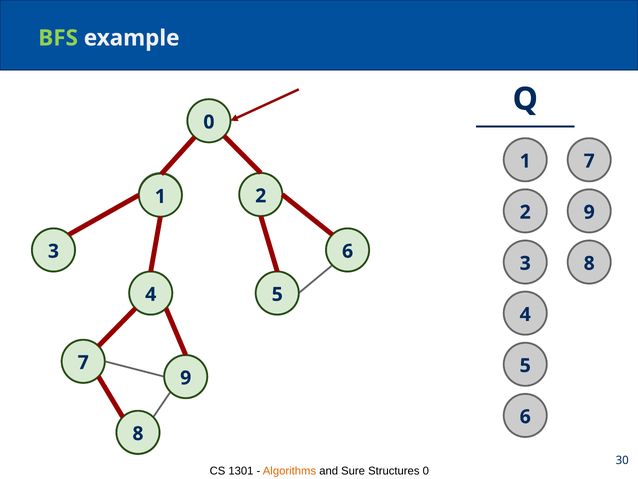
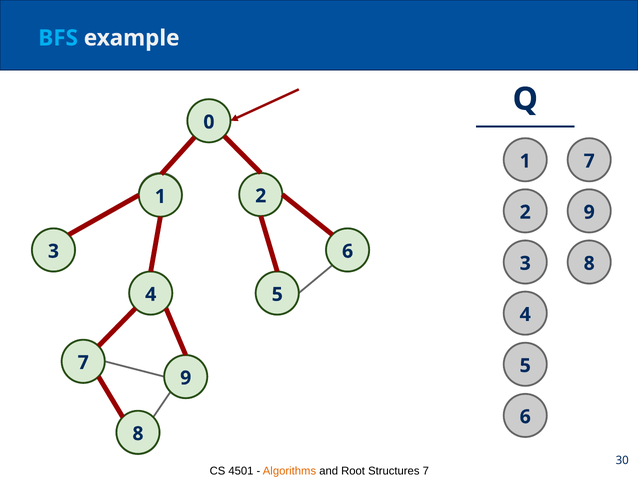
BFS colour: light green -> light blue
1301: 1301 -> 4501
Sure: Sure -> Root
Structures 0: 0 -> 7
